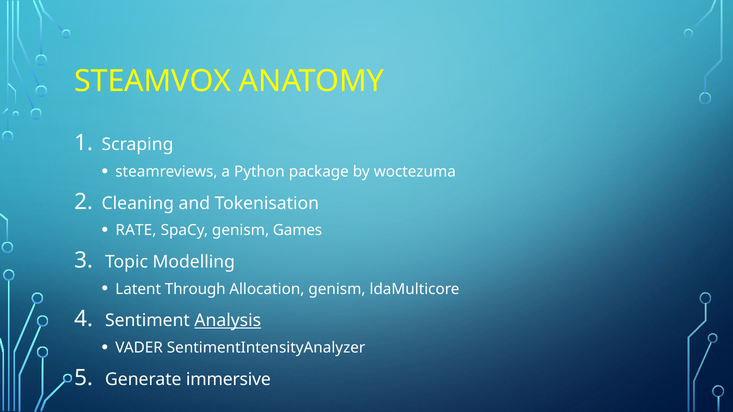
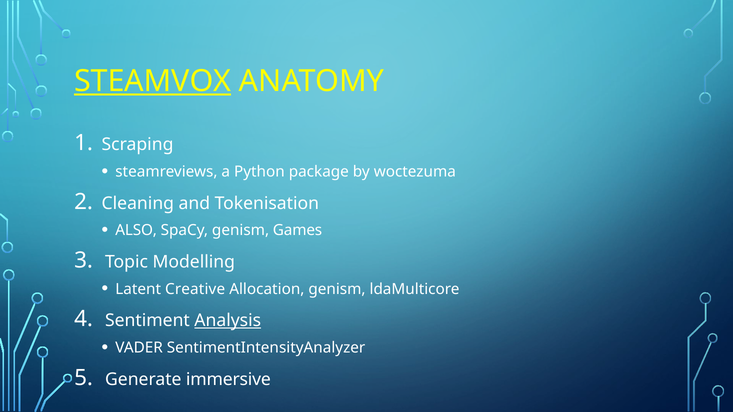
STEAMVOX underline: none -> present
RATE: RATE -> ALSO
Through: Through -> Creative
